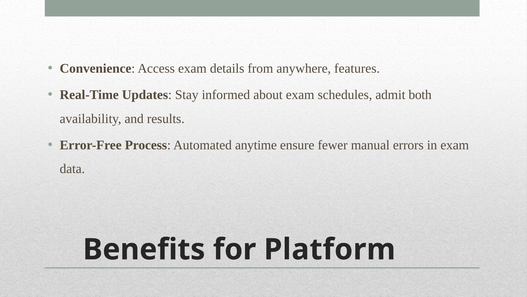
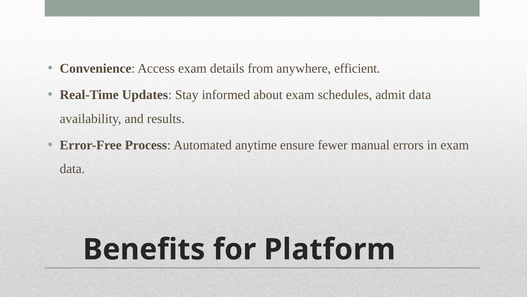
features: features -> efficient
admit both: both -> data
